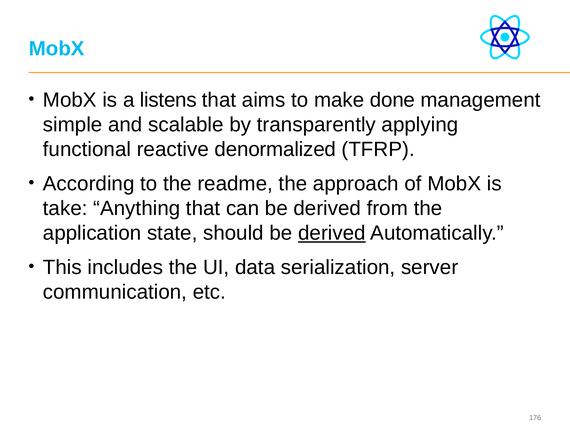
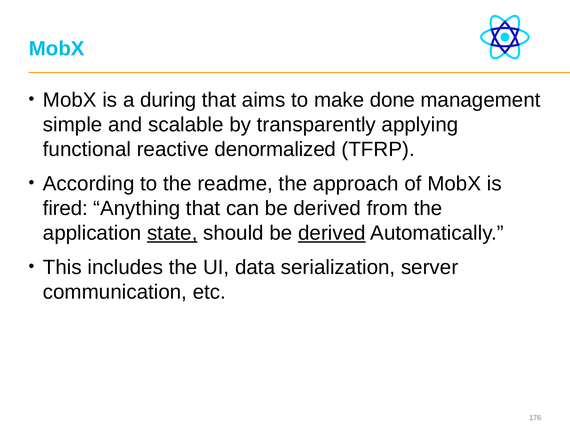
listens: listens -> during
take: take -> fired
state underline: none -> present
